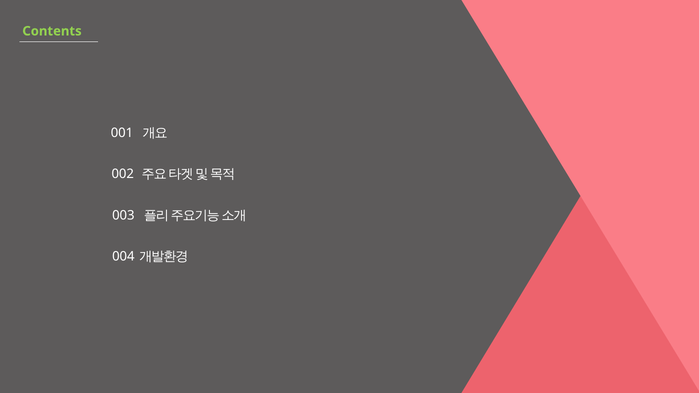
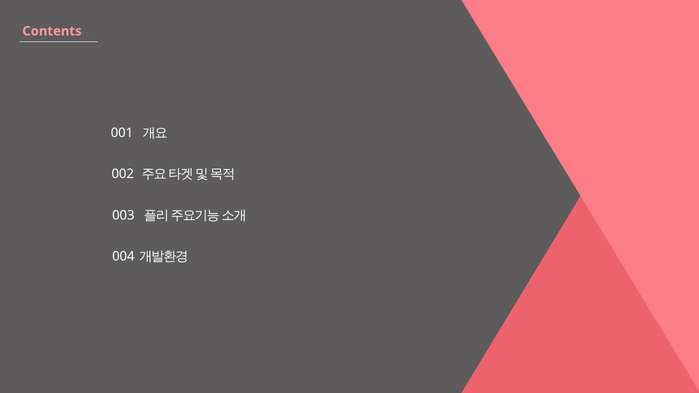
Contents colour: light green -> pink
